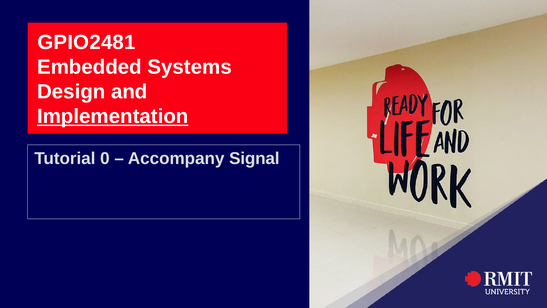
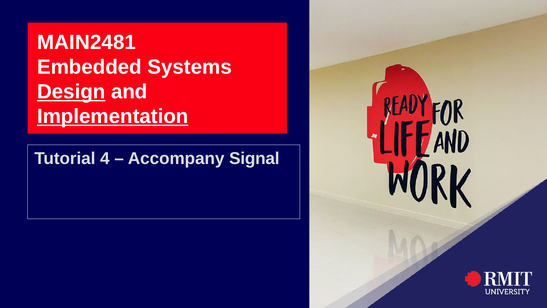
GPIO2481: GPIO2481 -> MAIN2481
Design underline: none -> present
0: 0 -> 4
